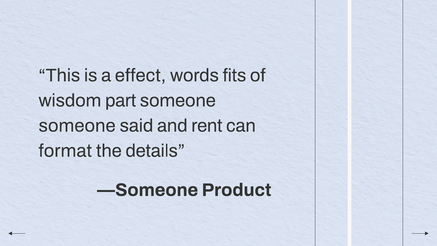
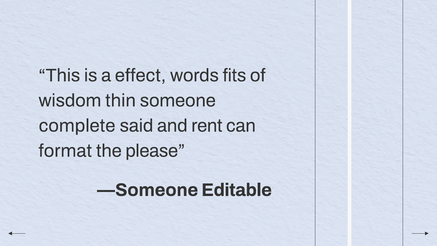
part: part -> thin
someone at (77, 126): someone -> complete
details: details -> please
Product: Product -> Editable
